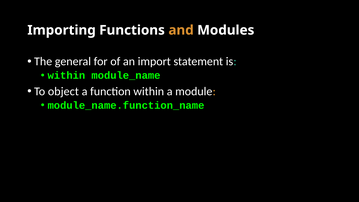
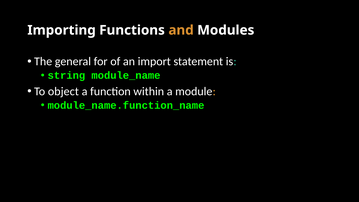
within at (66, 75): within -> string
